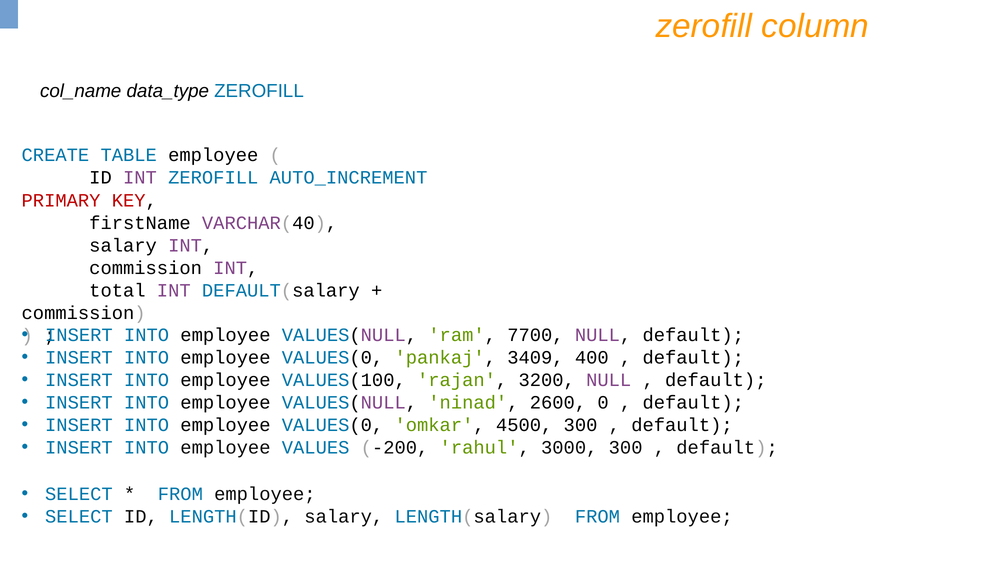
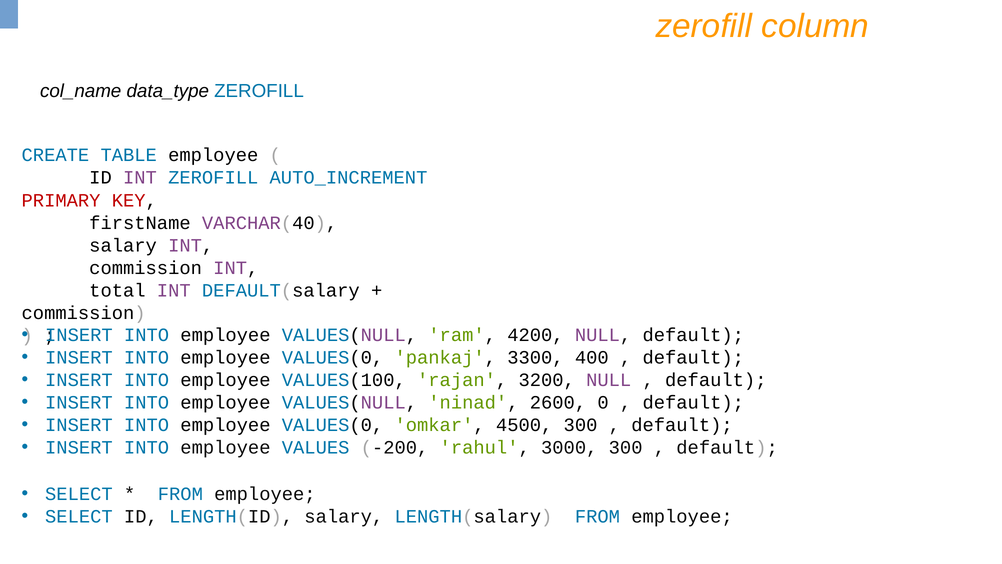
7700: 7700 -> 4200
3409: 3409 -> 3300
